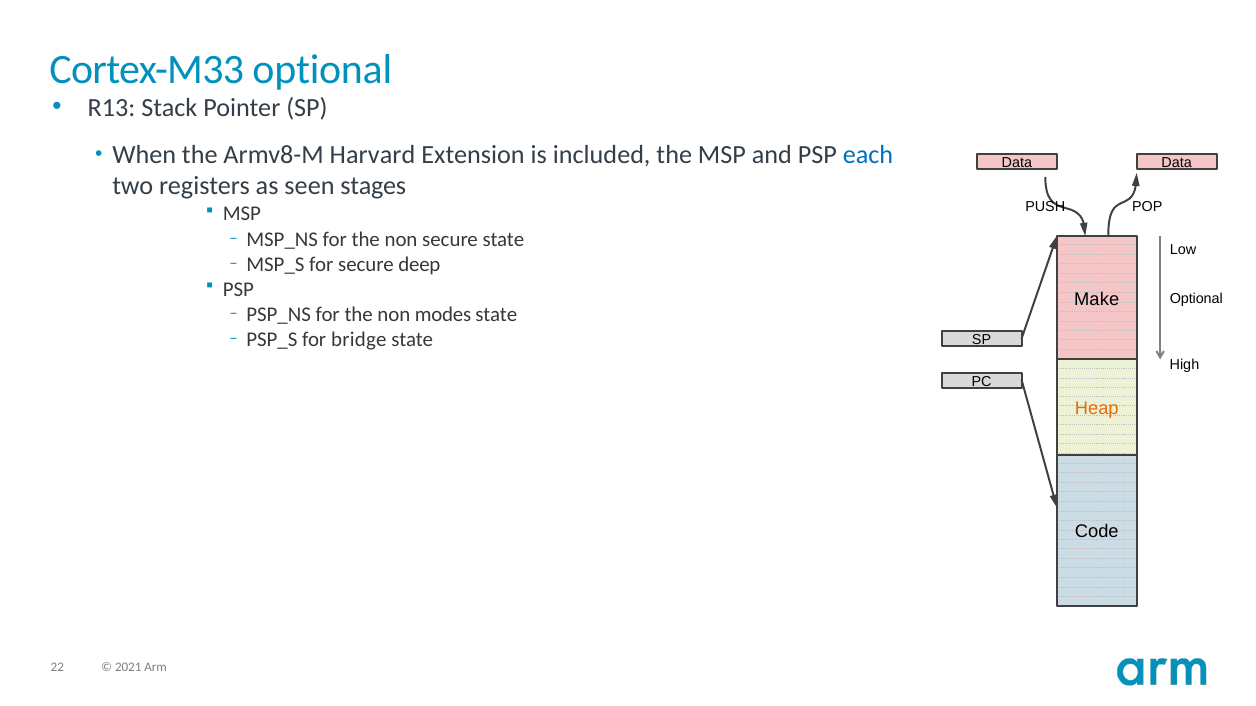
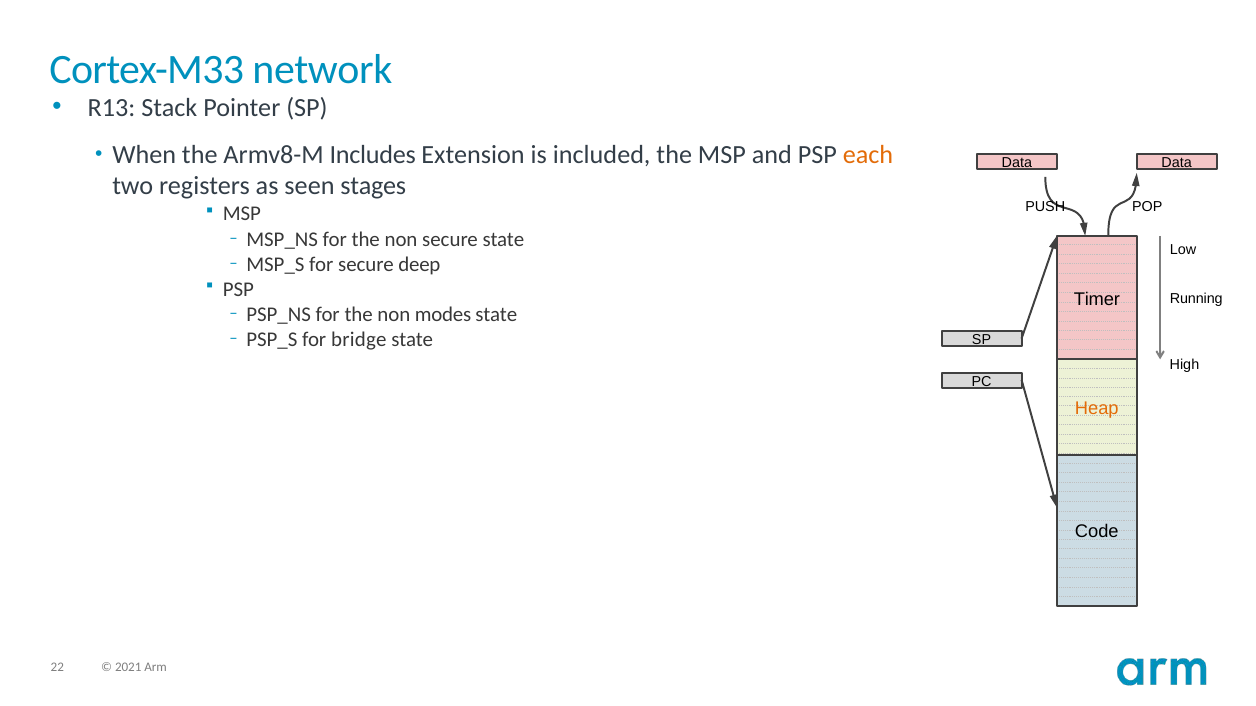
Cortex-M33 optional: optional -> network
Harvard: Harvard -> Includes
each colour: blue -> orange
Make: Make -> Timer
Optional at (1196, 298): Optional -> Running
